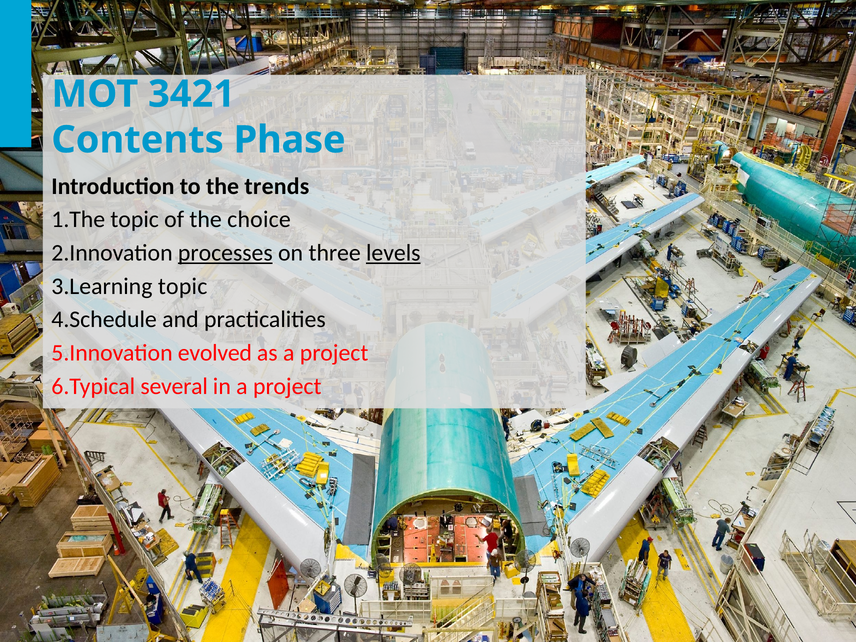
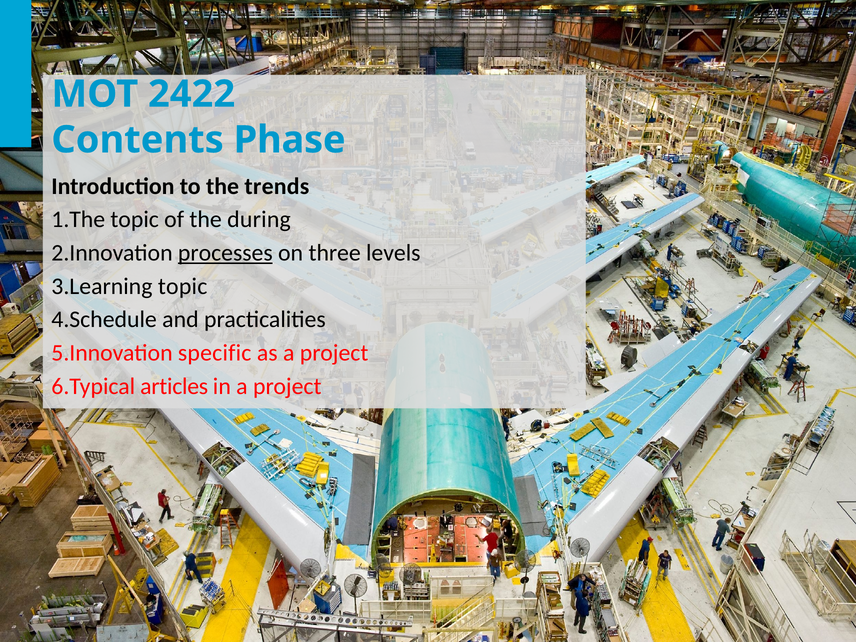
3421: 3421 -> 2422
choice: choice -> during
levels underline: present -> none
evolved: evolved -> specific
several: several -> articles
